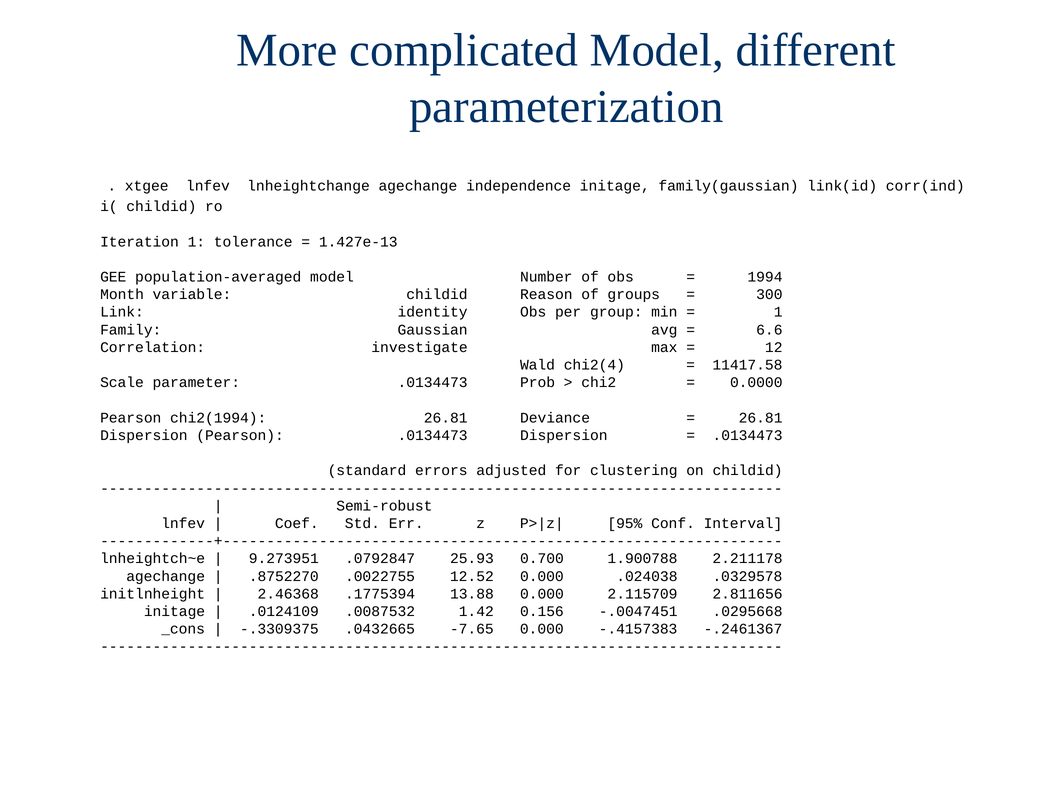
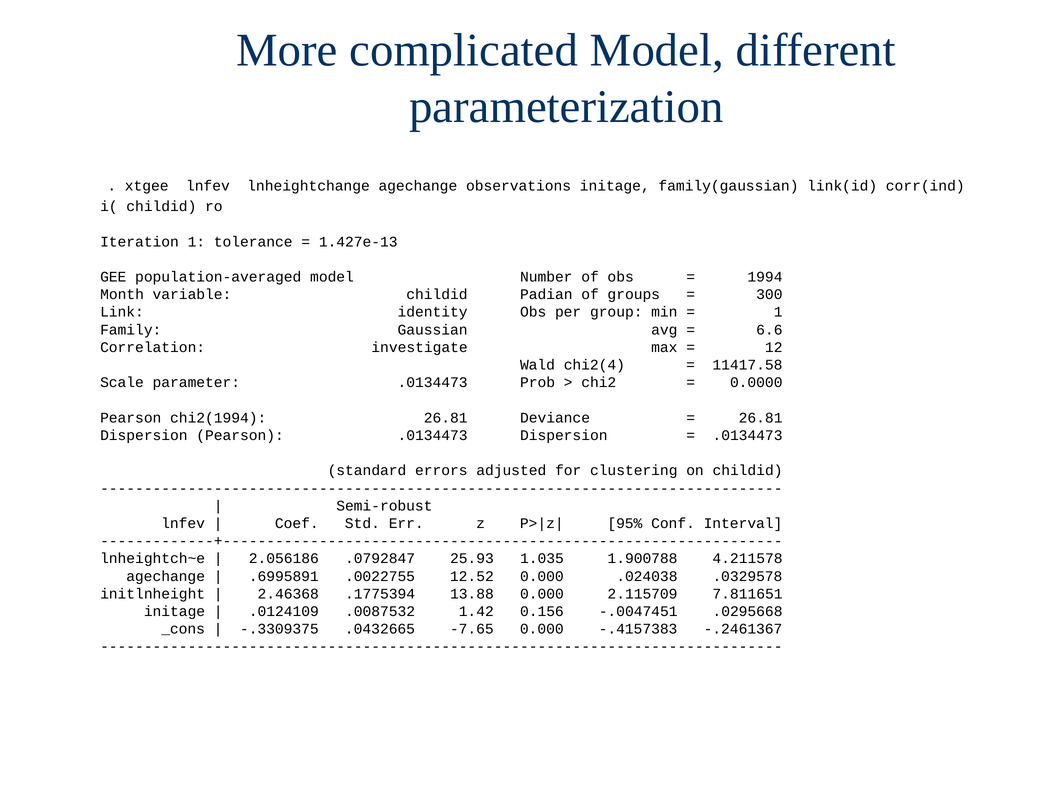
independence: independence -> observations
Reason: Reason -> Padian
9.273951: 9.273951 -> 2.056186
0.700: 0.700 -> 1.035
2.211178: 2.211178 -> 4.211578
.8752270: .8752270 -> .6995891
2.811656: 2.811656 -> 7.811651
